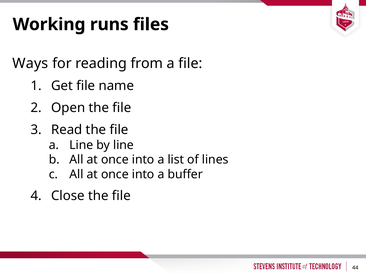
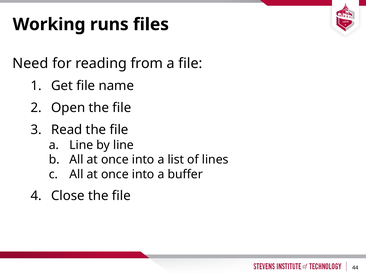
Ways: Ways -> Need
